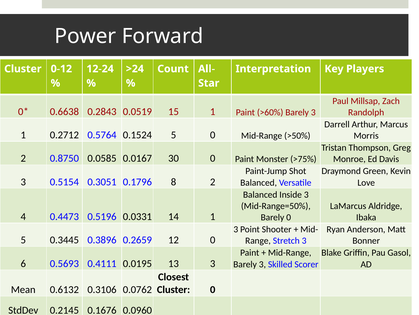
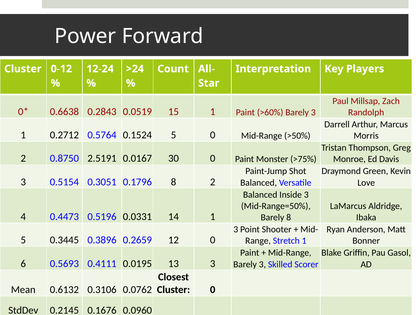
0.0585: 0.0585 -> 2.5191
Barely 0: 0 -> 8
Stretch 3: 3 -> 1
